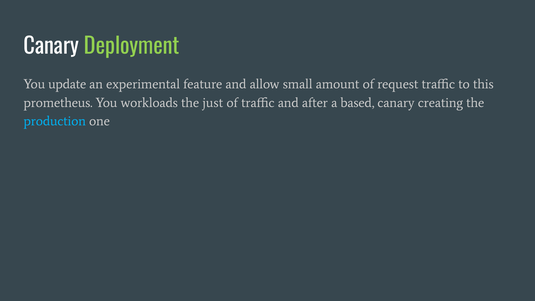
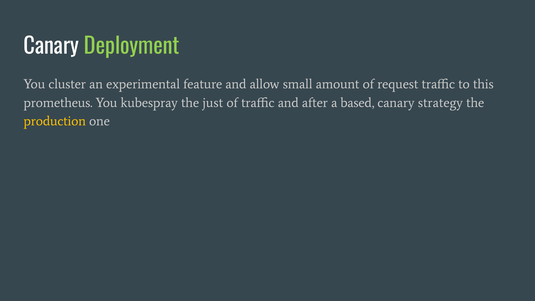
update: update -> cluster
workloads: workloads -> kubespray
creating: creating -> strategy
production colour: light blue -> yellow
